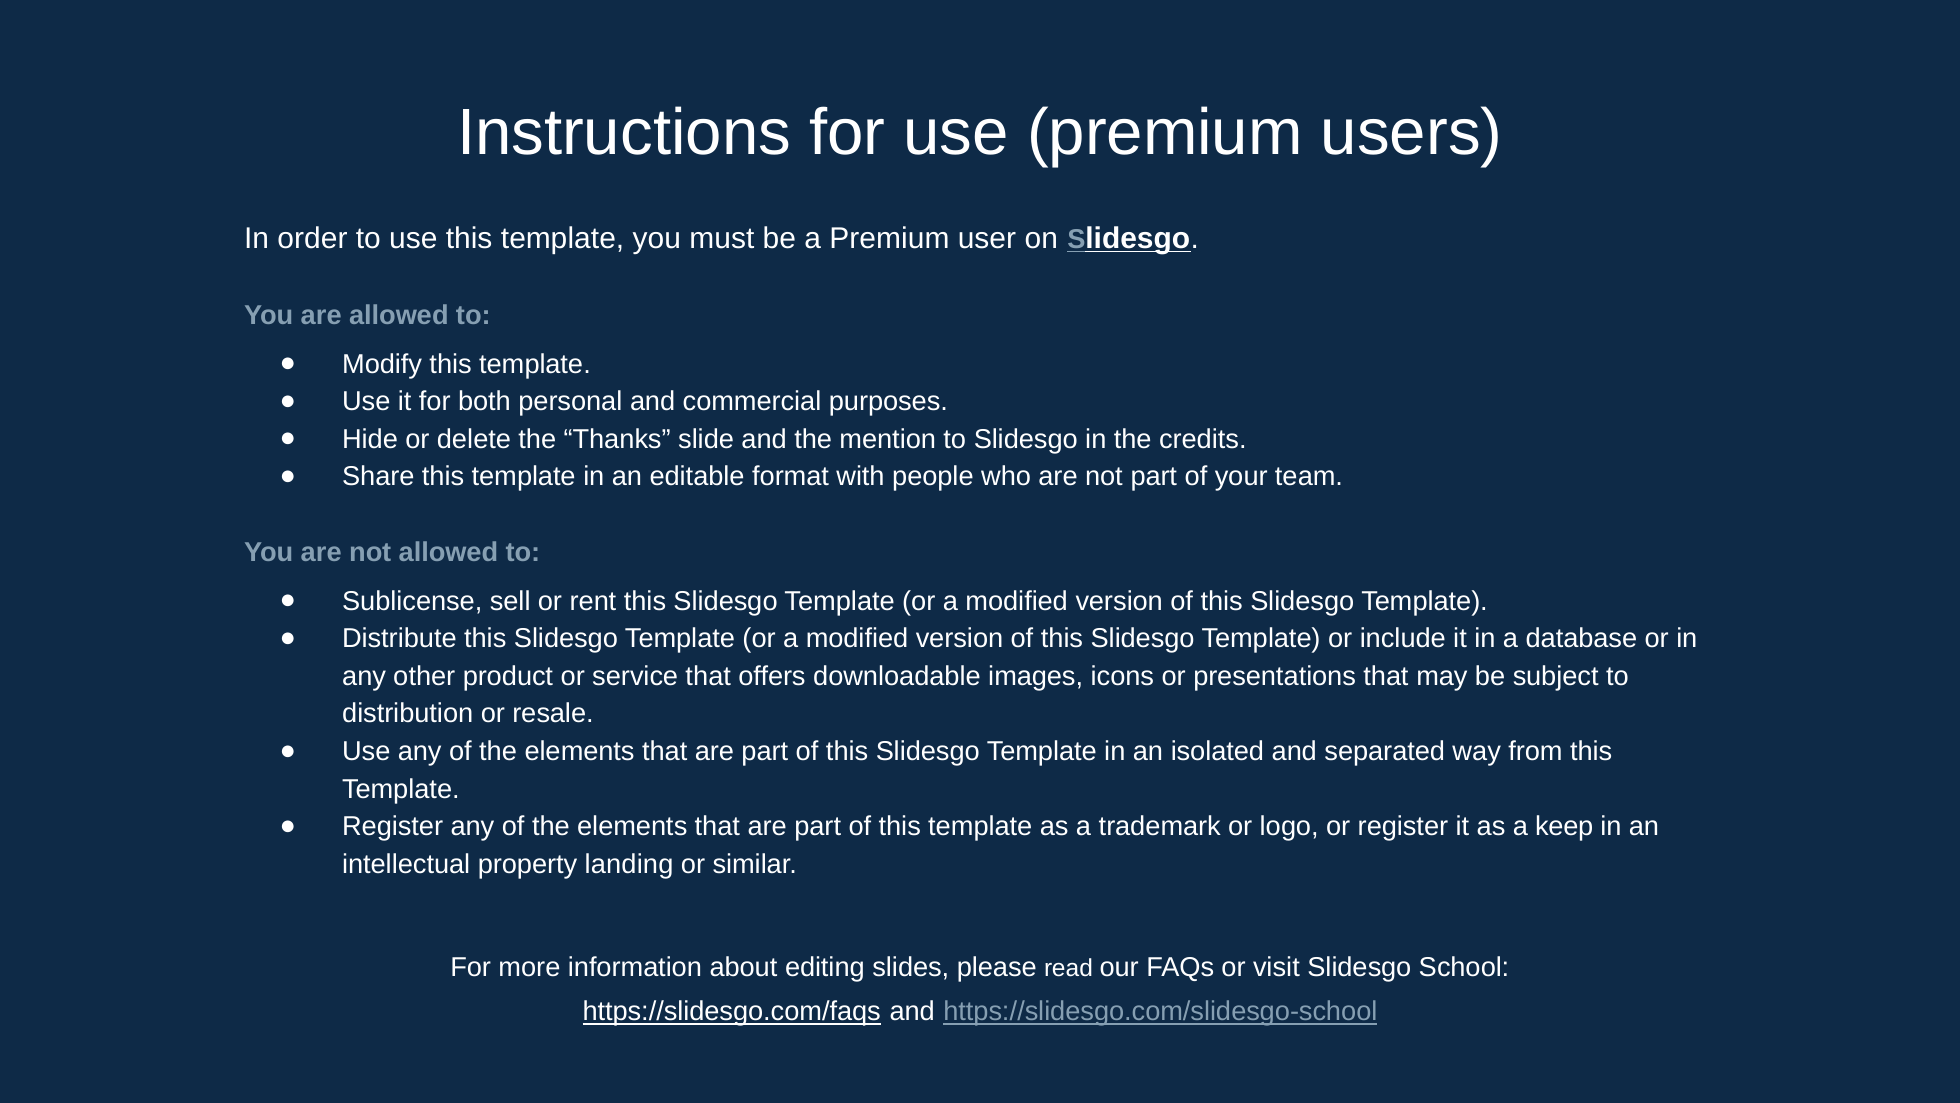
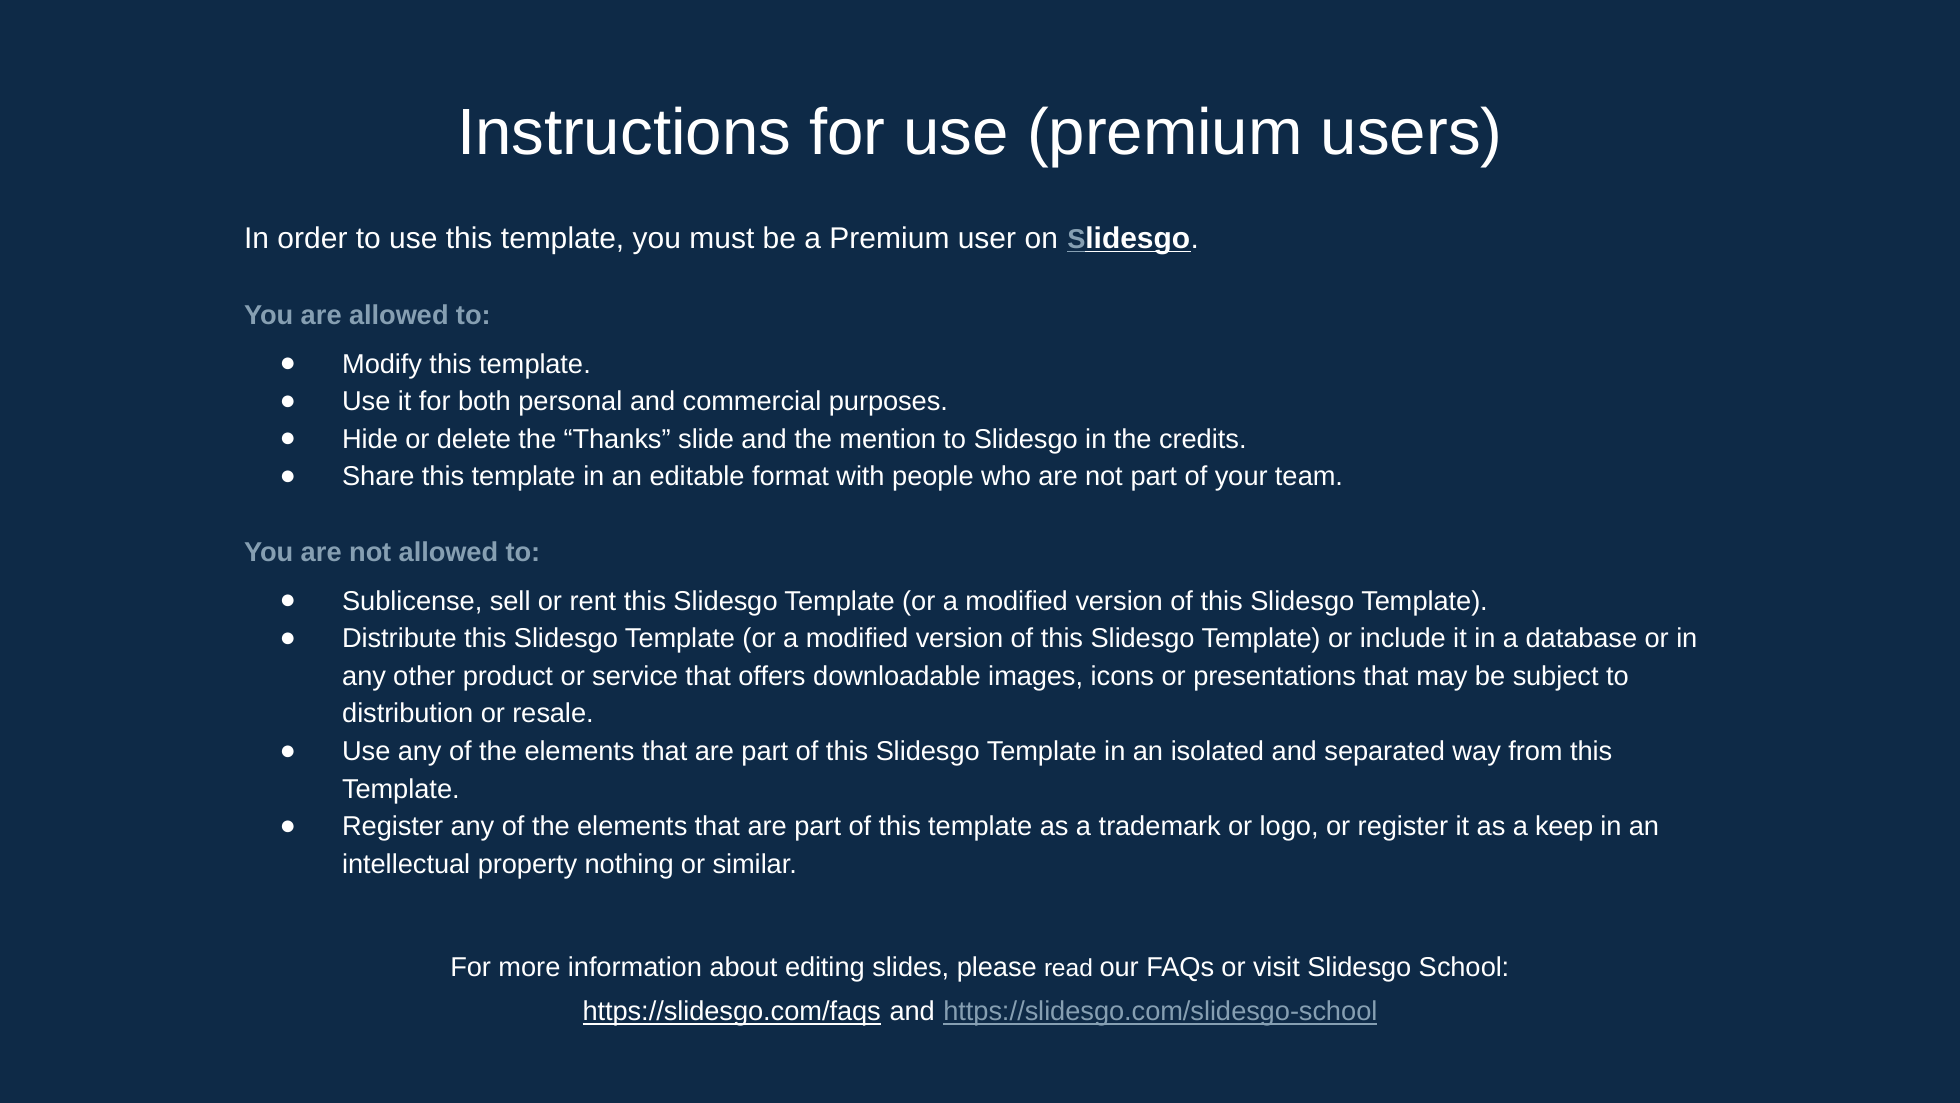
landing: landing -> nothing
